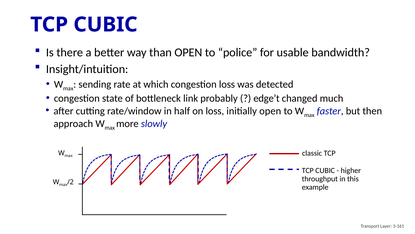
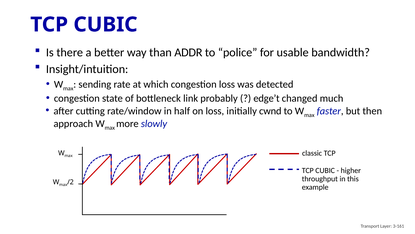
than OPEN: OPEN -> ADDR
initially open: open -> cwnd
